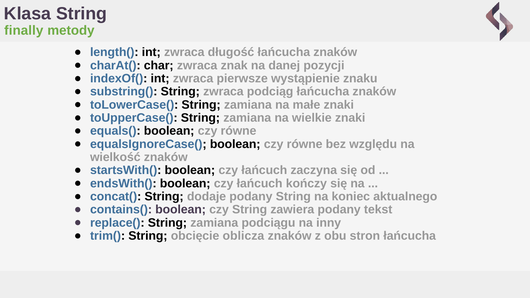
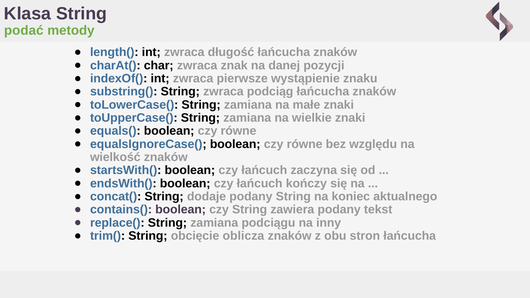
finally: finally -> podać
